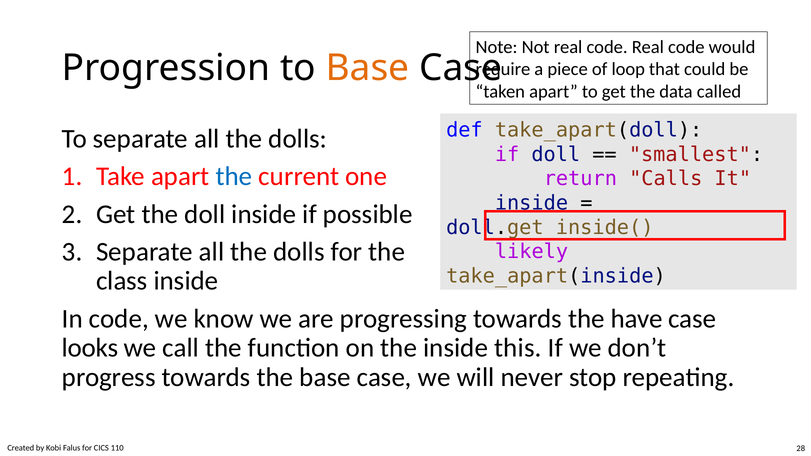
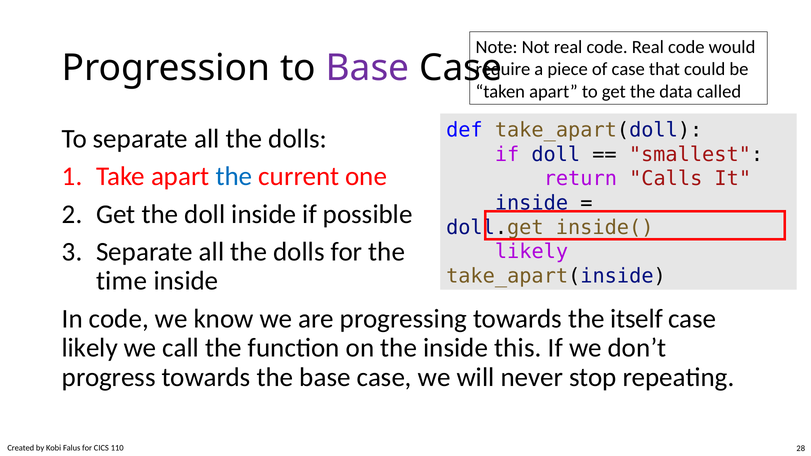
Base at (367, 68) colour: orange -> purple
of loop: loop -> case
class: class -> time
have: have -> itself
looks at (90, 348): looks -> likely
